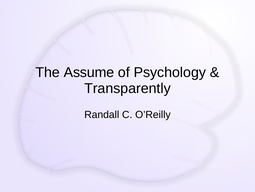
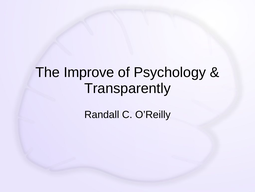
Assume: Assume -> Improve
